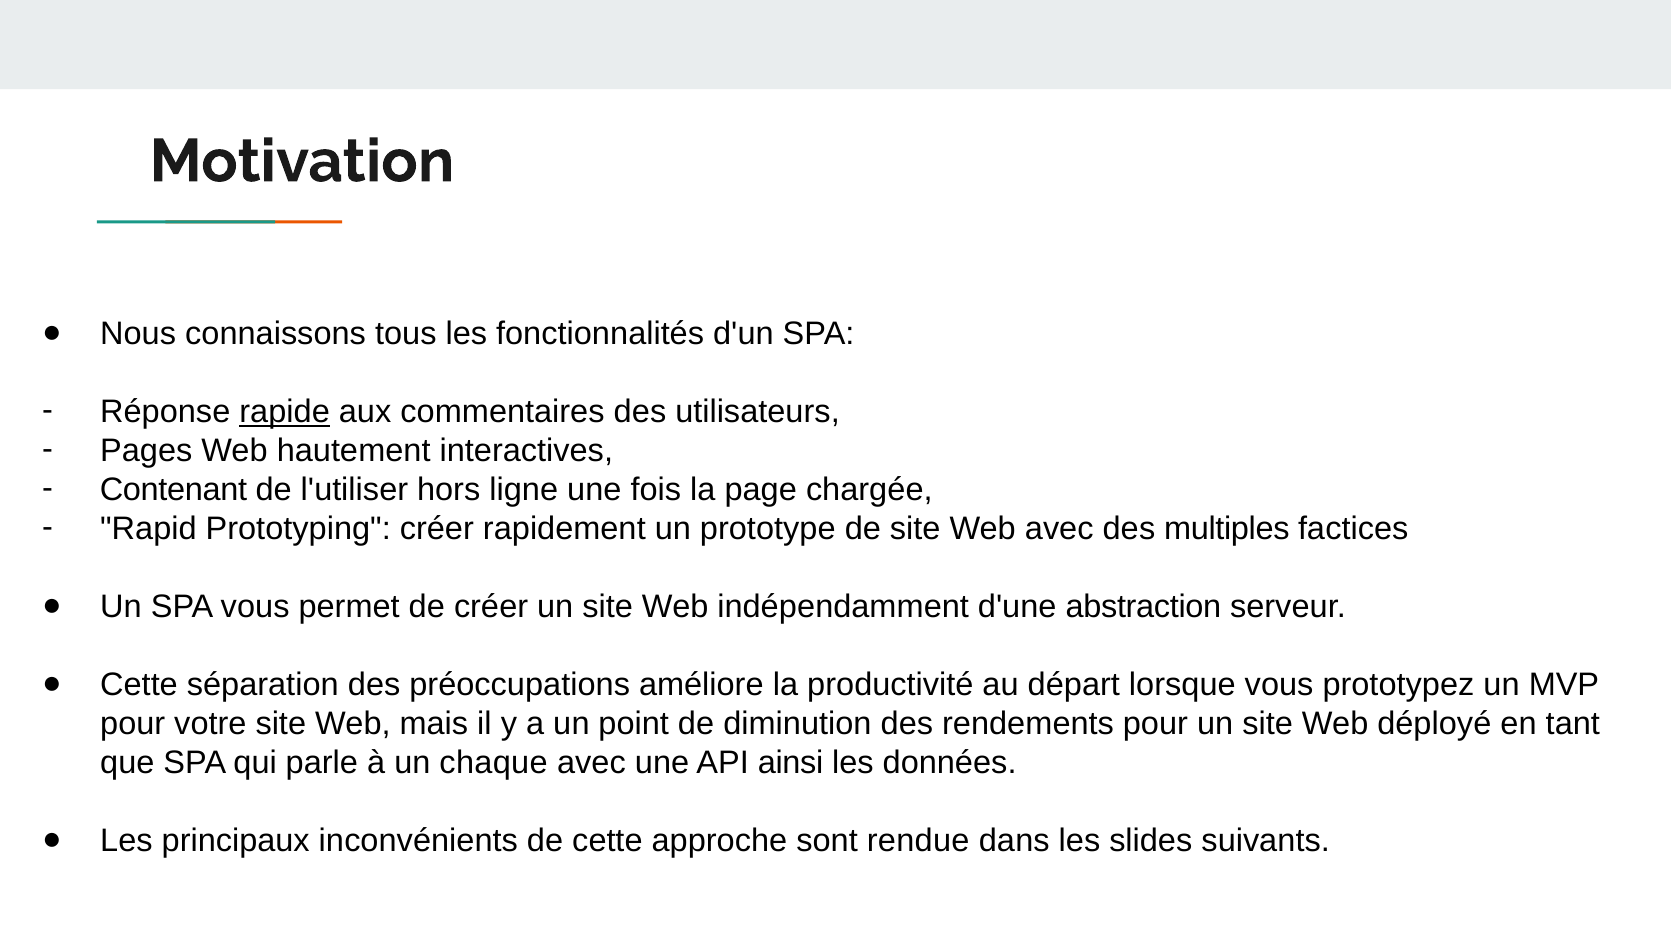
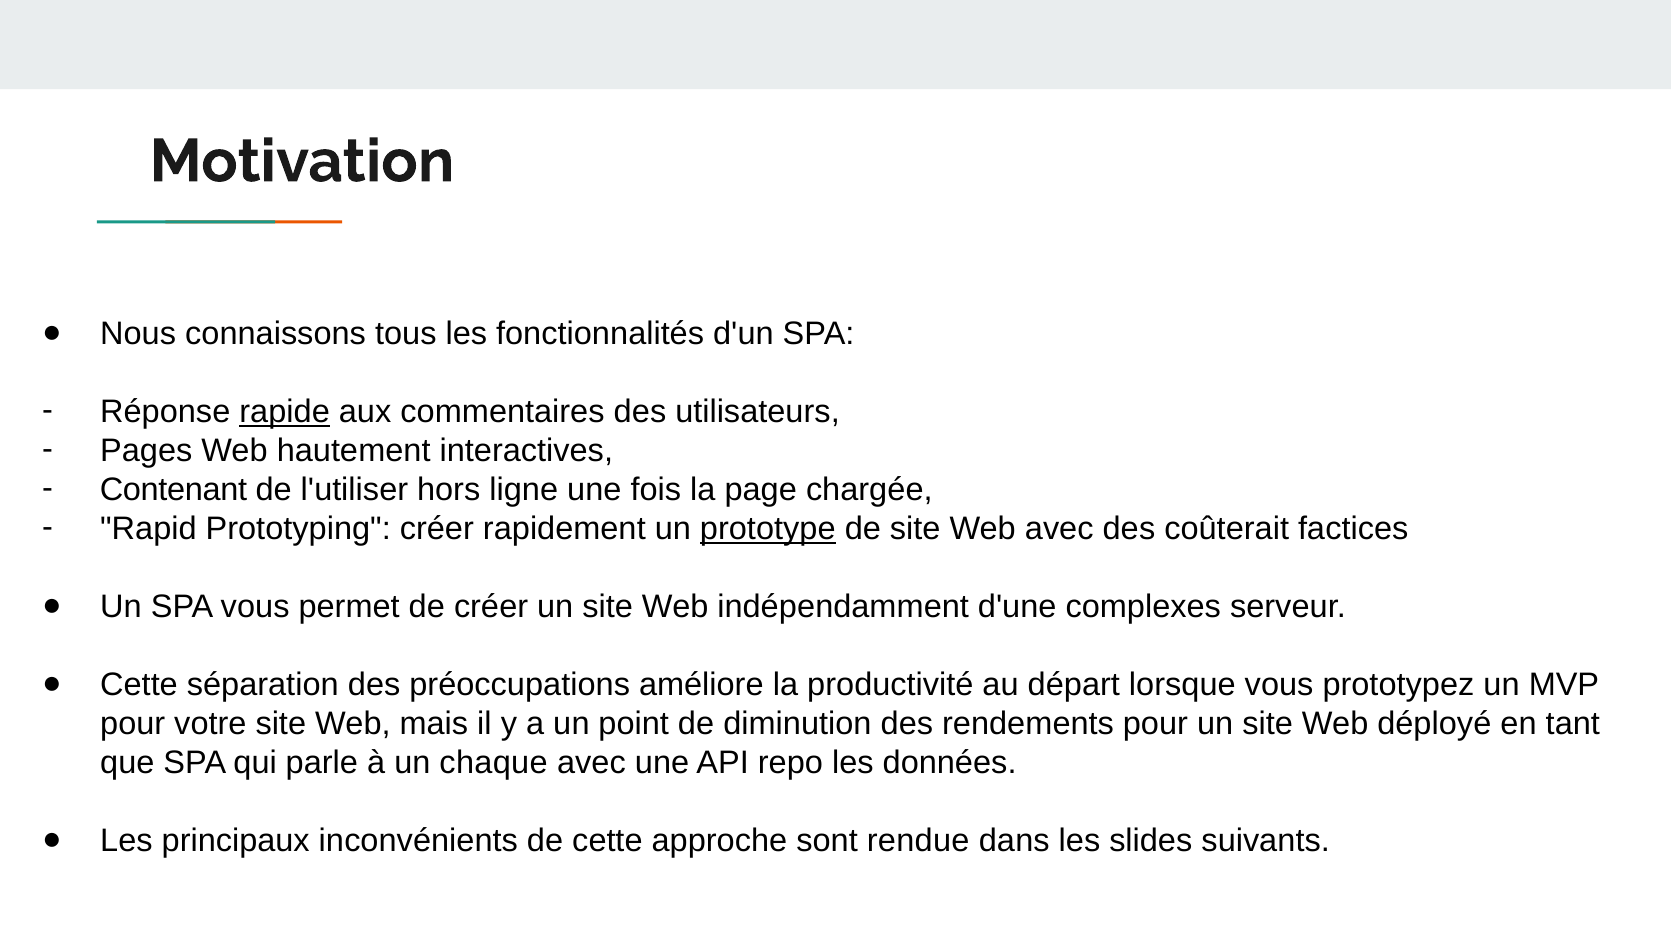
prototype underline: none -> present
multiples: multiples -> coûterait
abstraction: abstraction -> complexes
ainsi: ainsi -> repo
